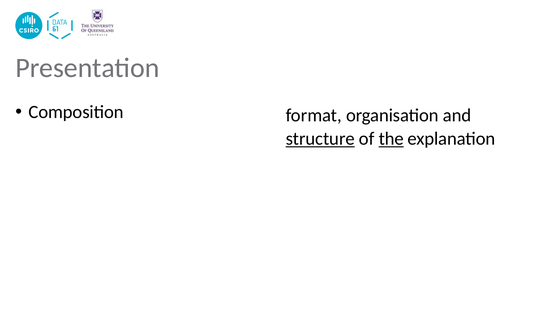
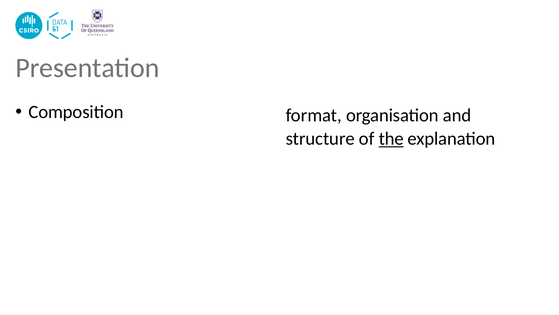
structure underline: present -> none
